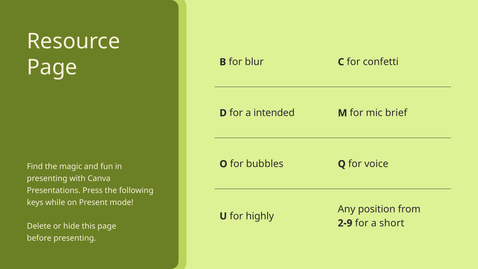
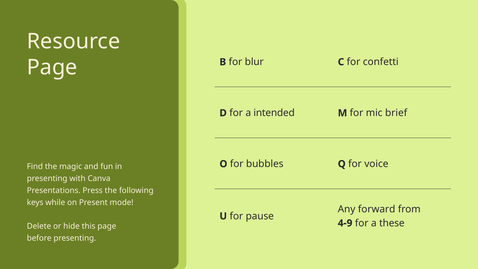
position: position -> forward
highly: highly -> pause
2-9: 2-9 -> 4-9
short: short -> these
